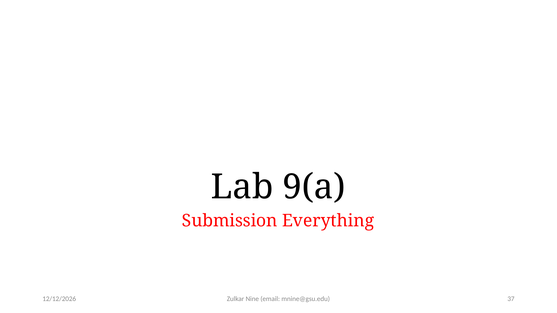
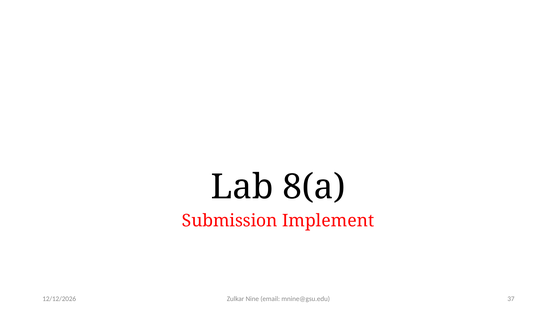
9(a: 9(a -> 8(a
Everything: Everything -> Implement
